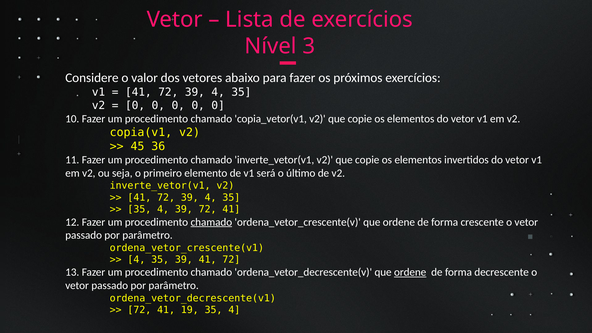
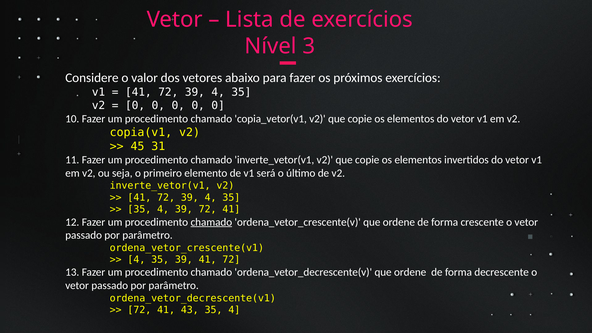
36: 36 -> 31
ordene at (410, 272) underline: present -> none
19: 19 -> 43
